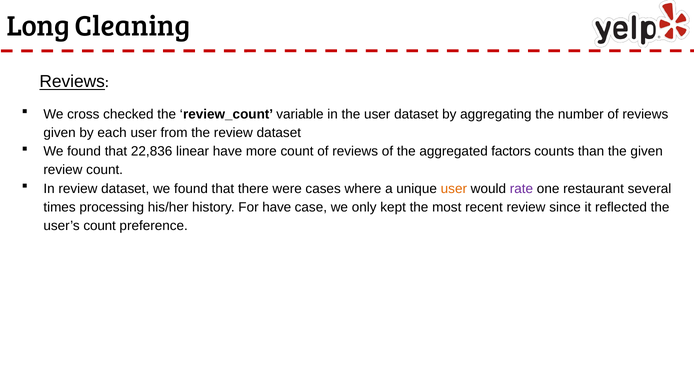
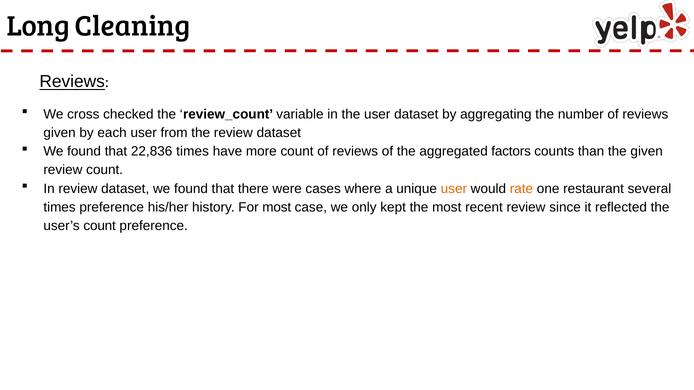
22,836 linear: linear -> times
rate colour: purple -> orange
times processing: processing -> preference
For have: have -> most
